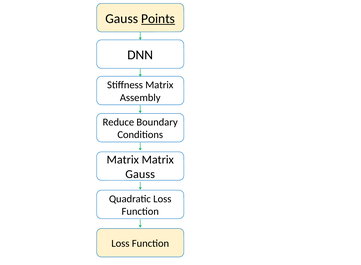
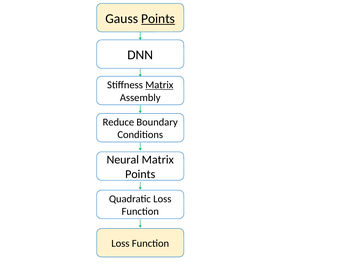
Matrix at (159, 85) underline: none -> present
Matrix at (123, 160): Matrix -> Neural
Gauss at (140, 174): Gauss -> Points
